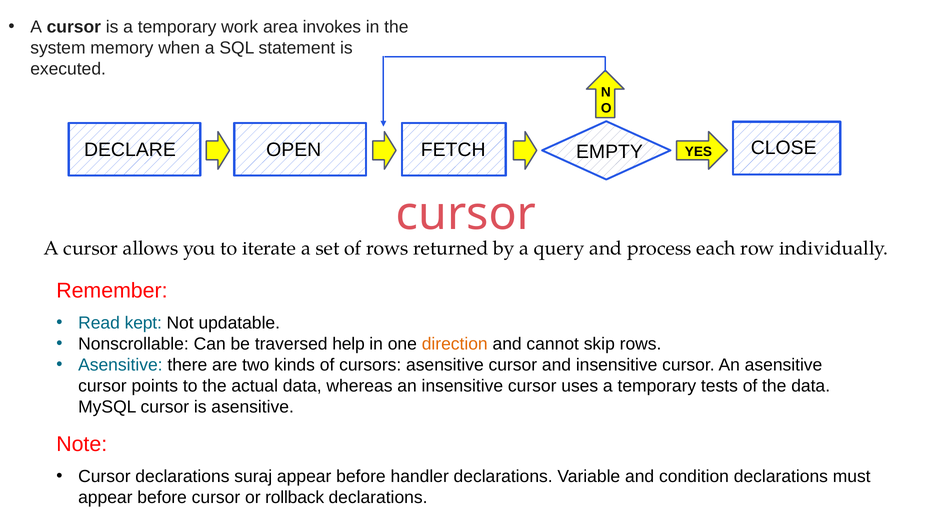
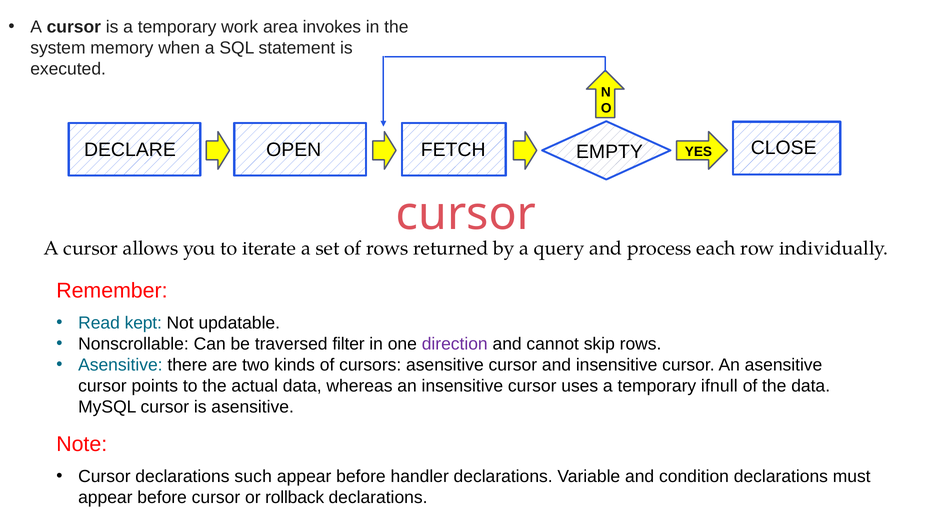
help: help -> filter
direction colour: orange -> purple
tests: tests -> ifnull
suraj: suraj -> such
